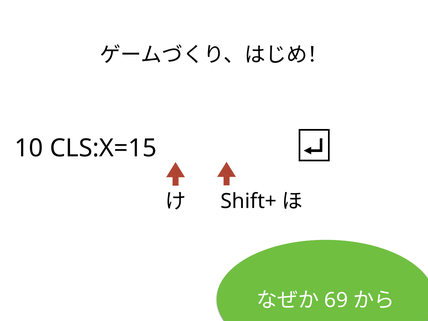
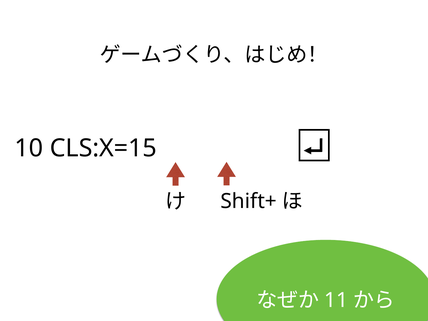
69: 69 -> 11
